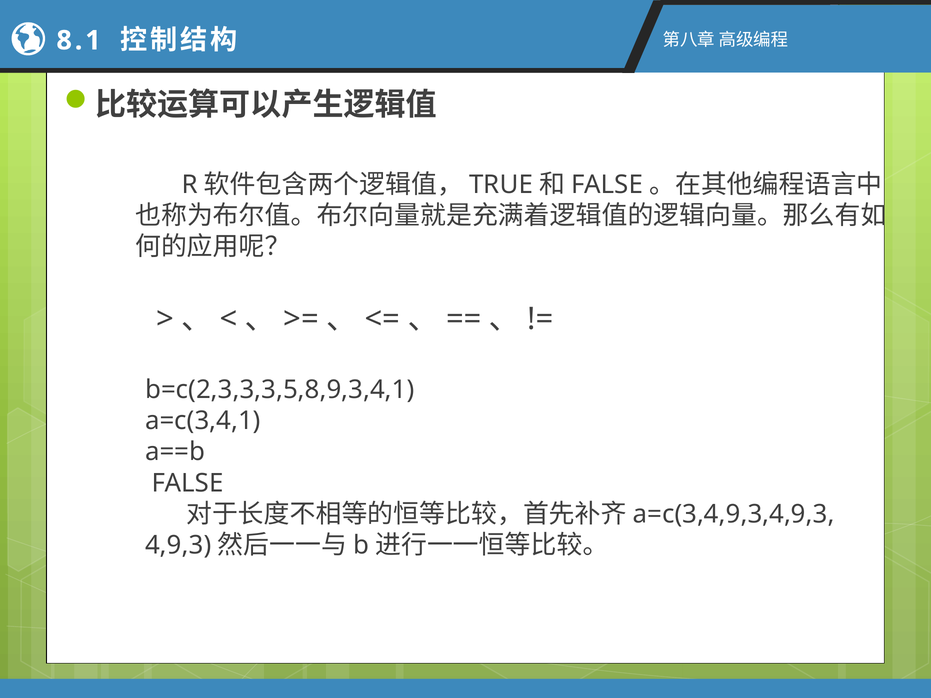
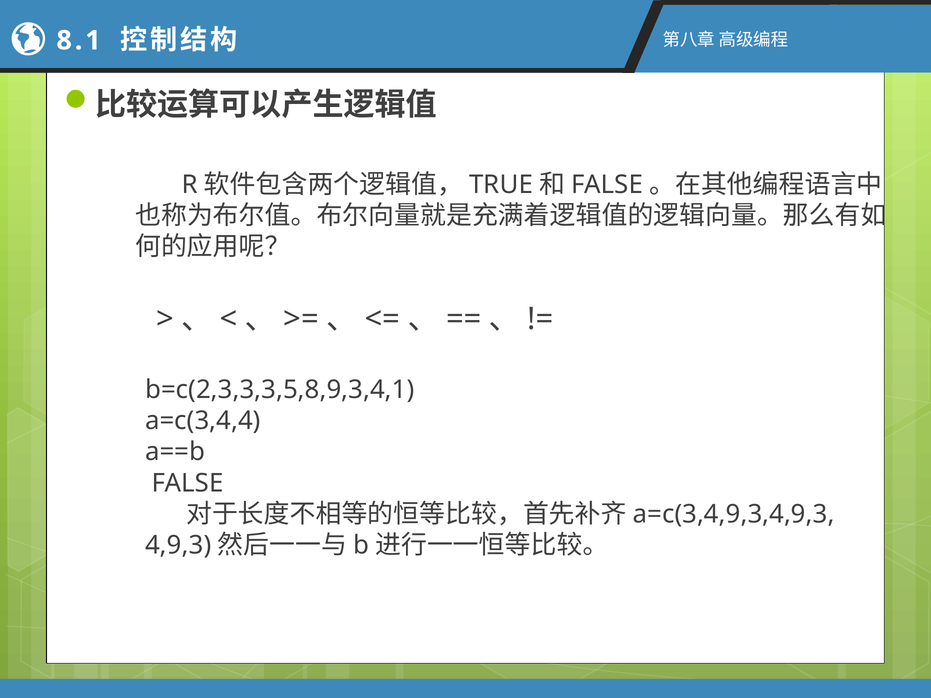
a=c(3,4,1: a=c(3,4,1 -> a=c(3,4,4
